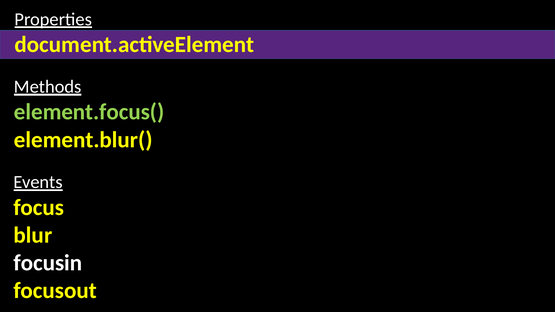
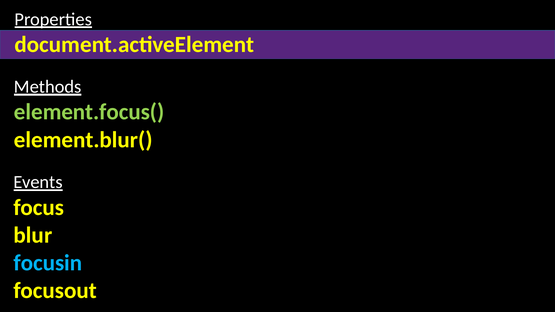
focusin colour: white -> light blue
